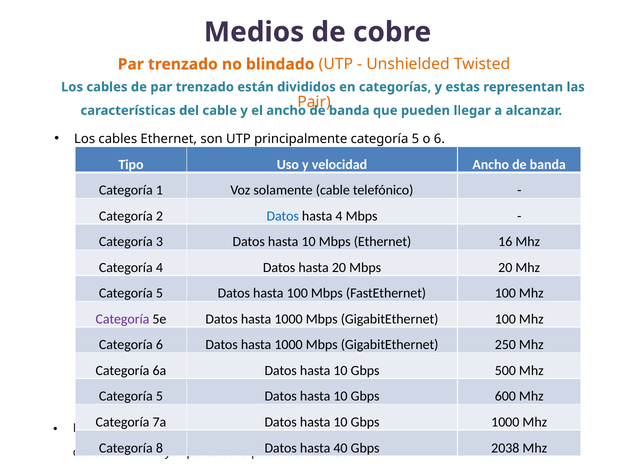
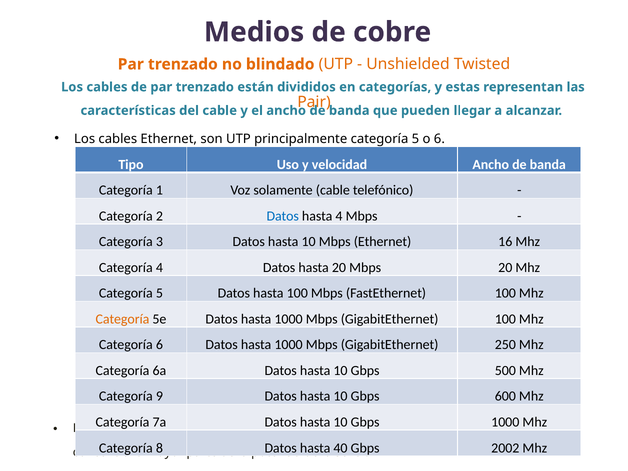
Categoría at (122, 319) colour: purple -> orange
5 at (159, 396): 5 -> 9
2038: 2038 -> 2002
